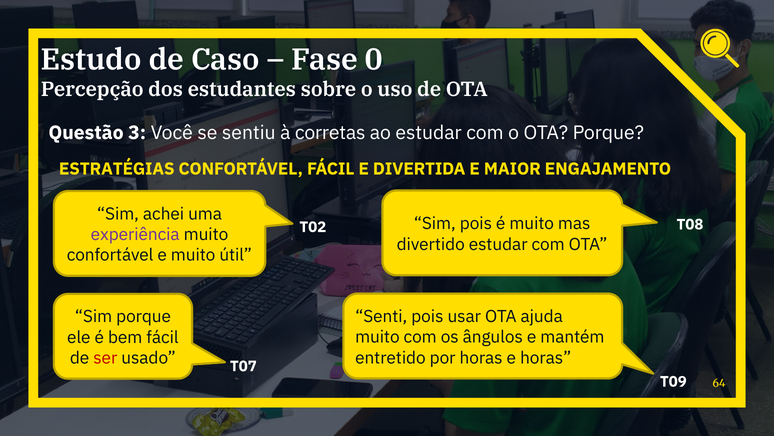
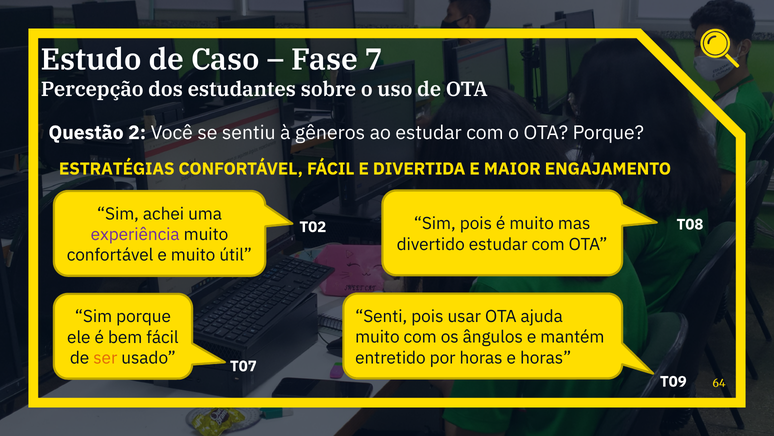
0: 0 -> 7
3: 3 -> 2
corretas: corretas -> gêneros
ser colour: red -> orange
